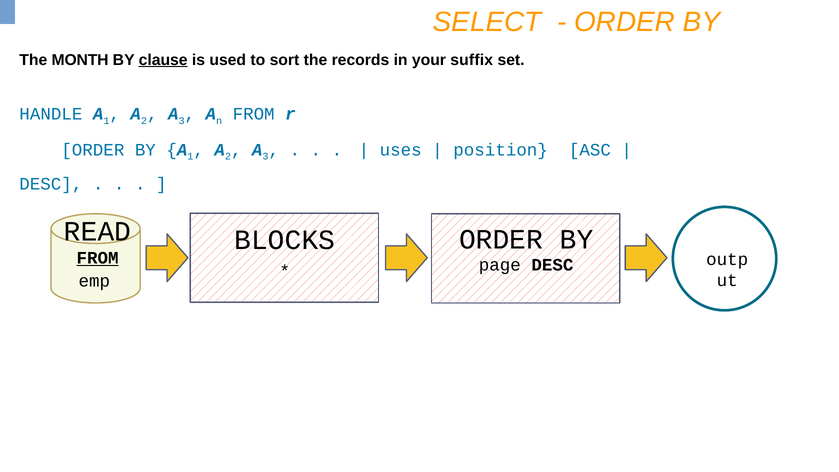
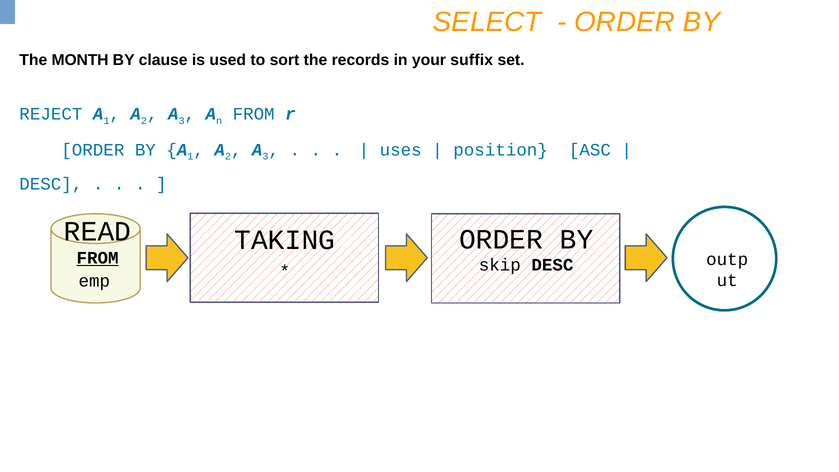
clause underline: present -> none
HANDLE: HANDLE -> REJECT
BLOCKS: BLOCKS -> TAKING
page: page -> skip
